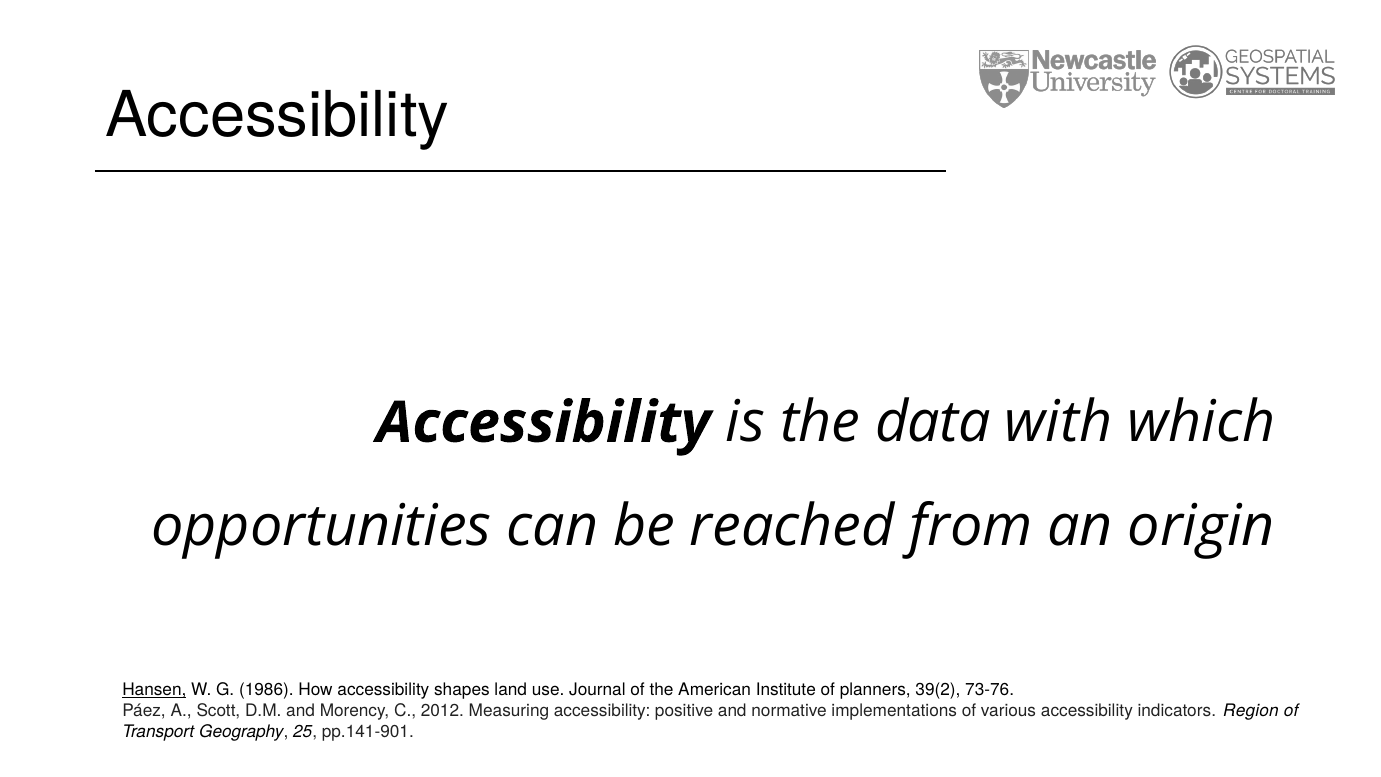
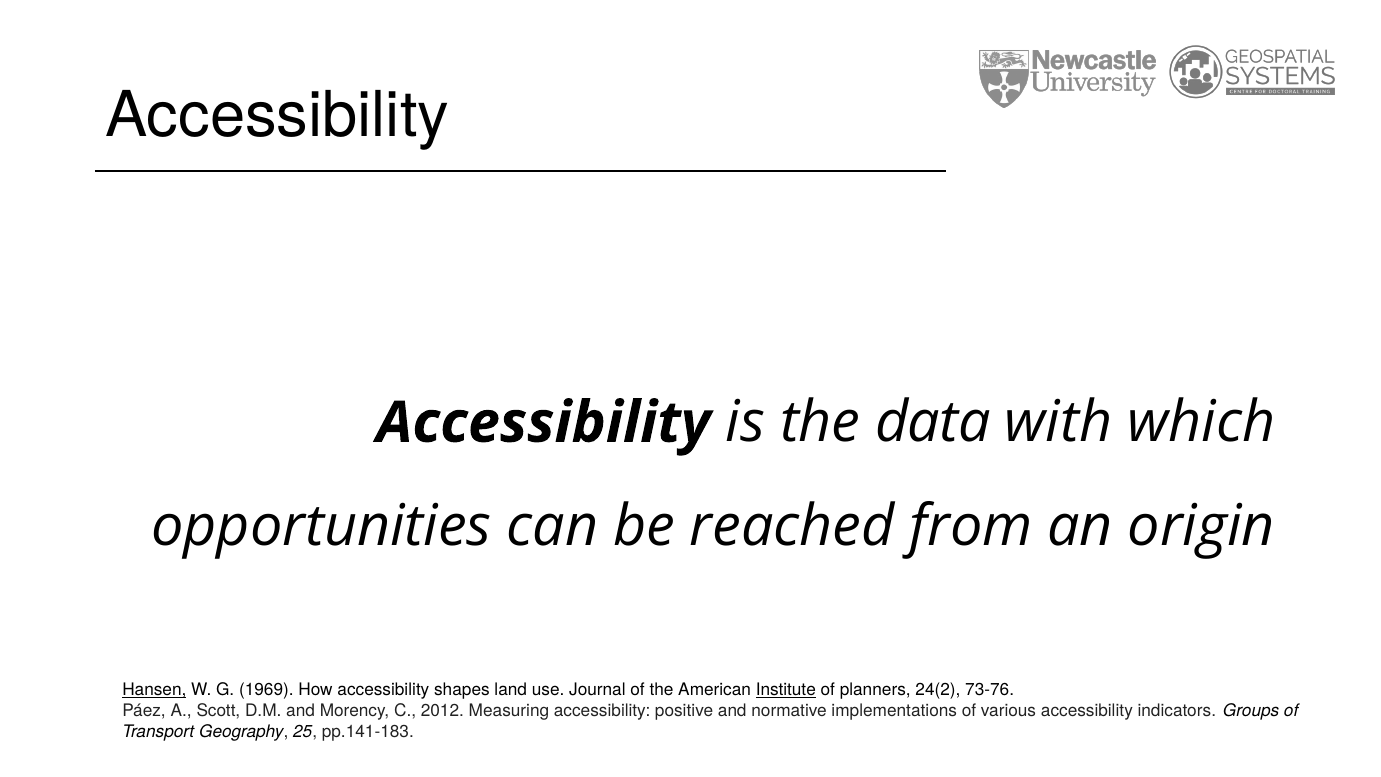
1986: 1986 -> 1969
Institute underline: none -> present
39(2: 39(2 -> 24(2
Region: Region -> Groups
pp.141-901: pp.141-901 -> pp.141-183
